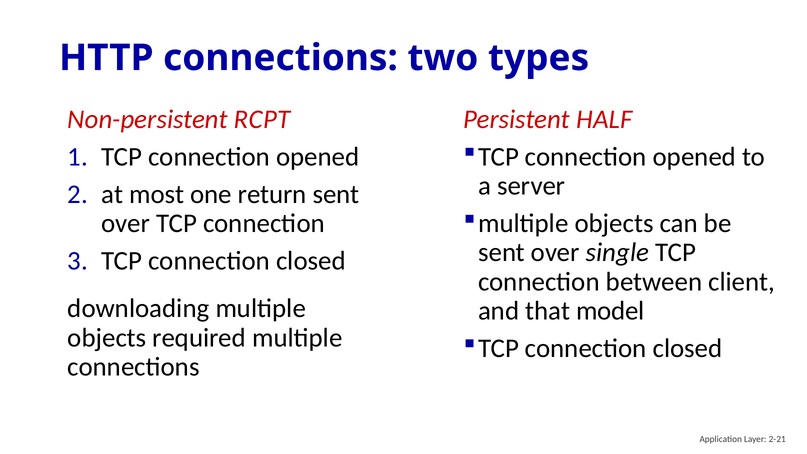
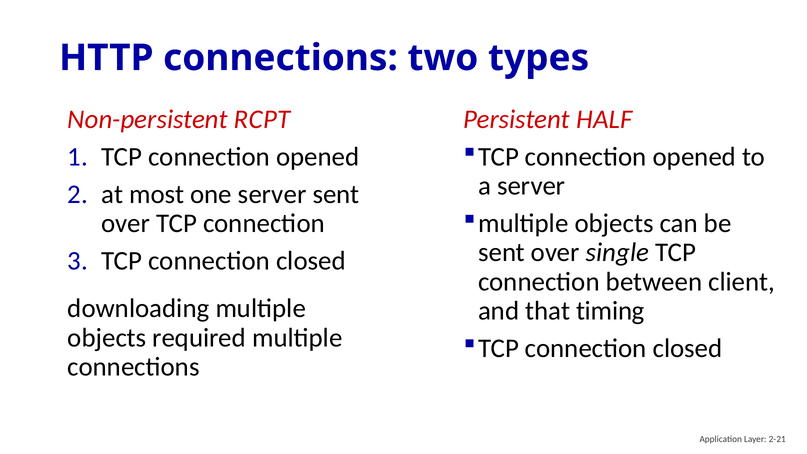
one return: return -> server
model: model -> timing
